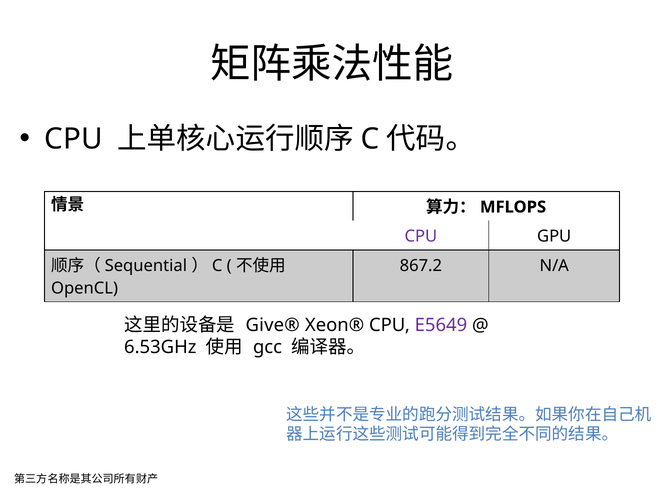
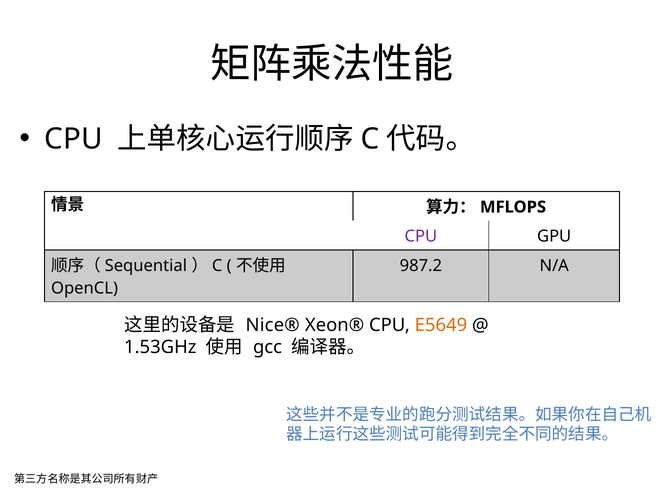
867.2: 867.2 -> 987.2
Give®: Give® -> Nice®
E5649 colour: purple -> orange
6.53GHz: 6.53GHz -> 1.53GHz
